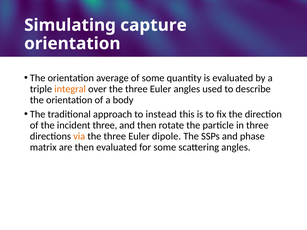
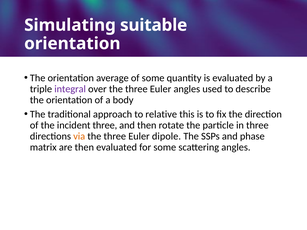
capture: capture -> suitable
integral colour: orange -> purple
instead: instead -> relative
